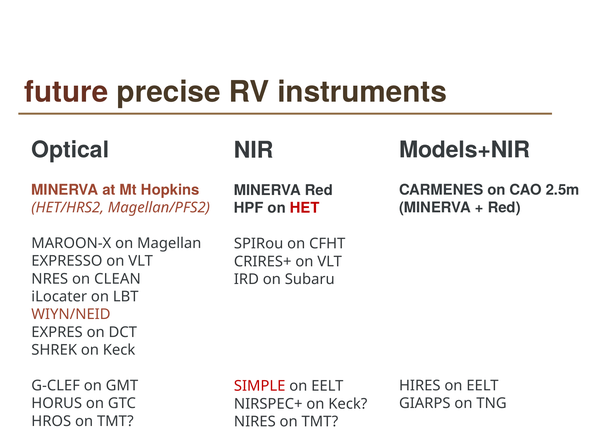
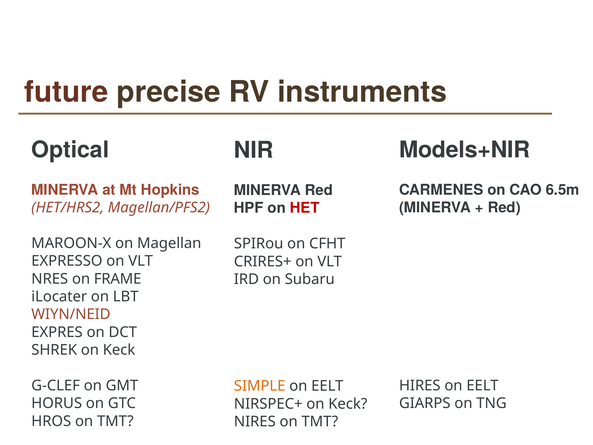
2.5m: 2.5m -> 6.5m
CLEAN: CLEAN -> FRAME
SIMPLE colour: red -> orange
